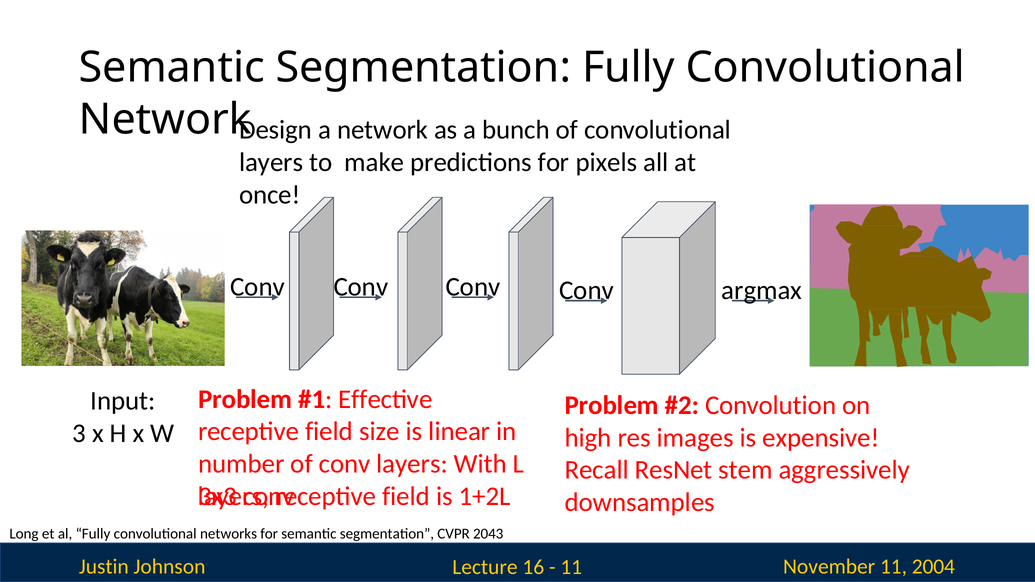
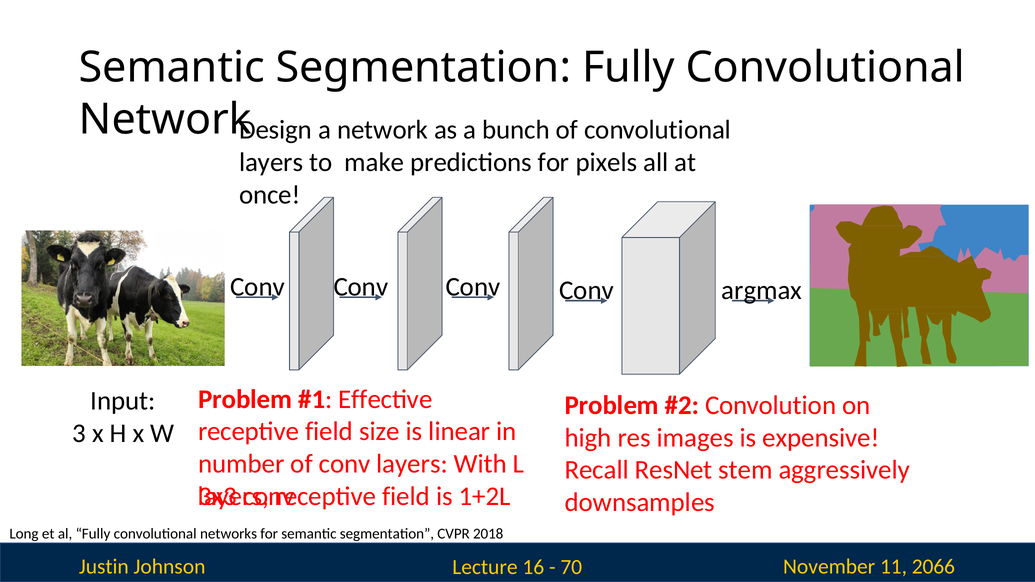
2043: 2043 -> 2018
2004: 2004 -> 2066
11 at (571, 567): 11 -> 70
